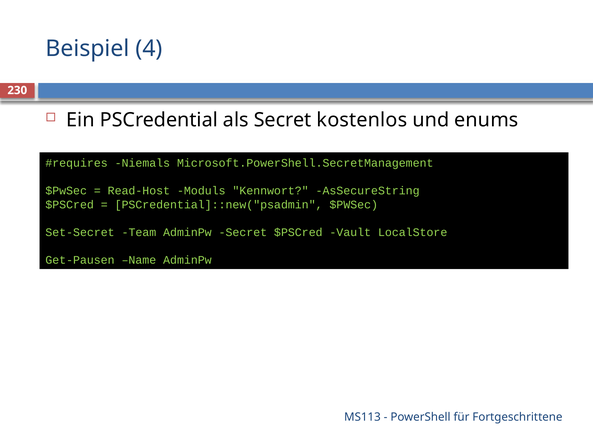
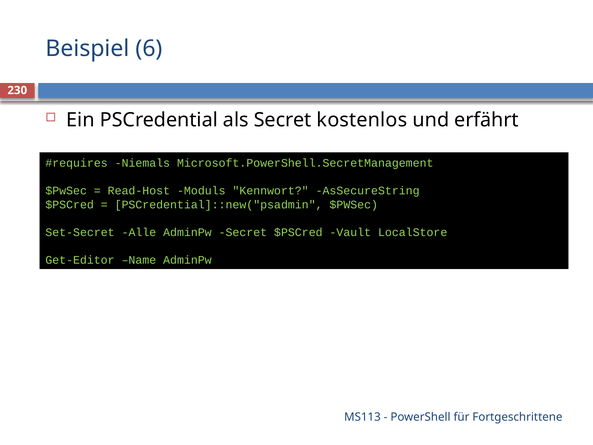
4: 4 -> 6
enums: enums -> erfährt
Team: Team -> Alle
Get-Pausen: Get-Pausen -> Get-Editor
